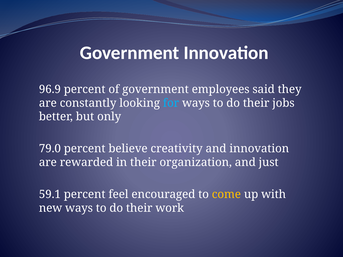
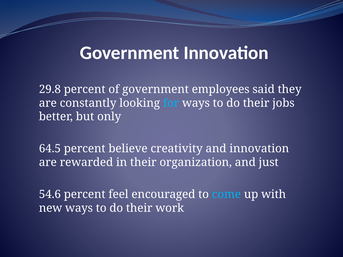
96.9: 96.9 -> 29.8
79.0: 79.0 -> 64.5
59.1: 59.1 -> 54.6
come colour: yellow -> light blue
